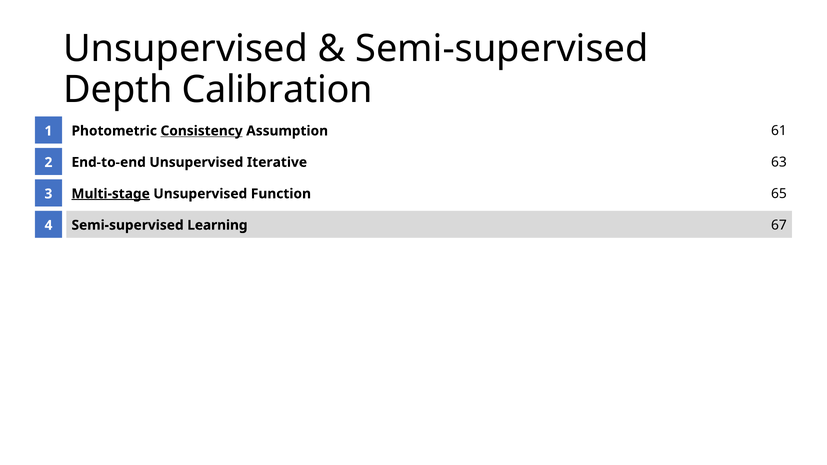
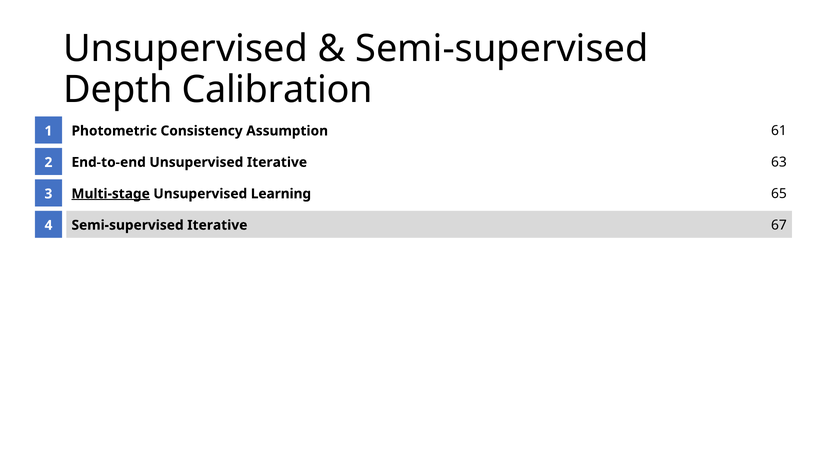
Consistency underline: present -> none
Function: Function -> Learning
Semi-supervised Learning: Learning -> Iterative
